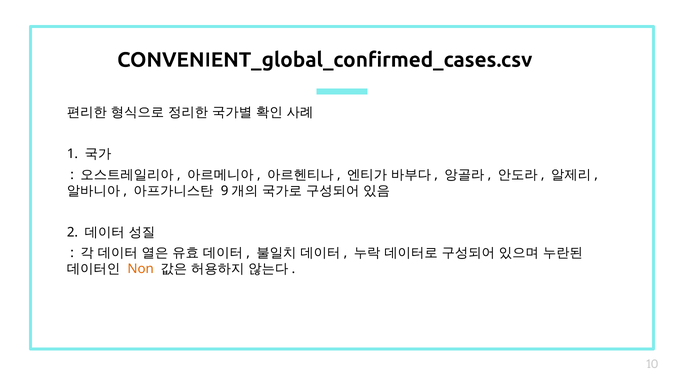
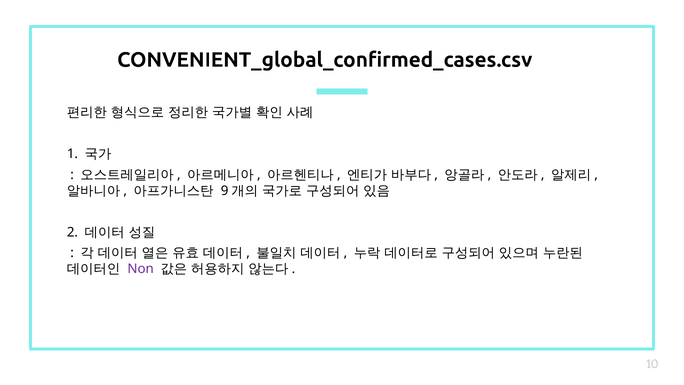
Non colour: orange -> purple
